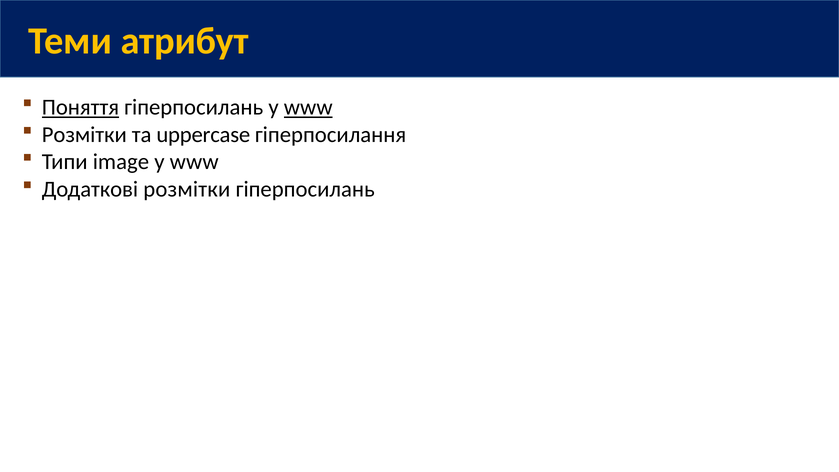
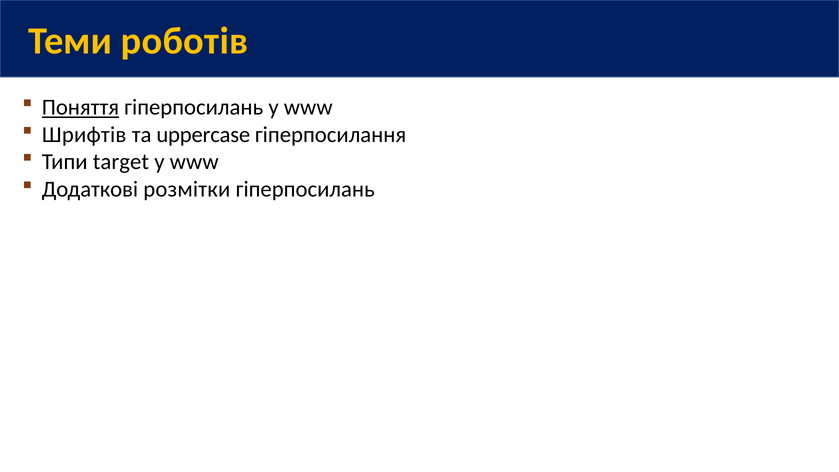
атрибут: атрибут -> роботів
www at (308, 107) underline: present -> none
Розмітки at (84, 135): Розмітки -> Шрифтів
image: image -> target
